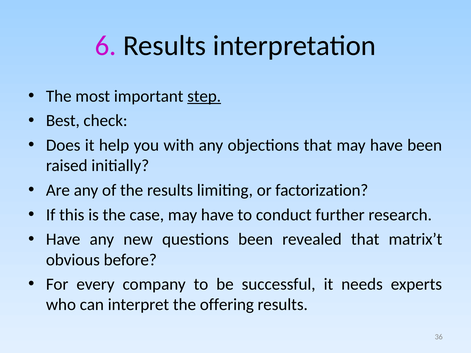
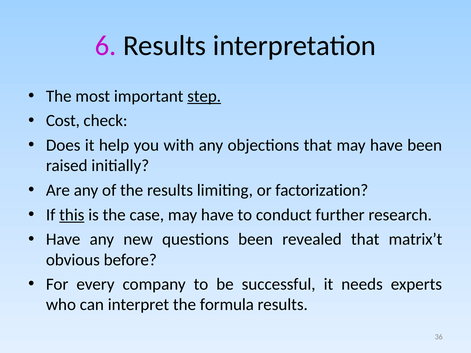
Best: Best -> Cost
this underline: none -> present
offering: offering -> formula
